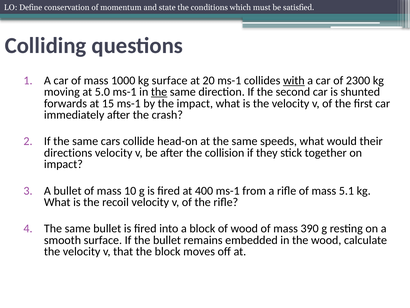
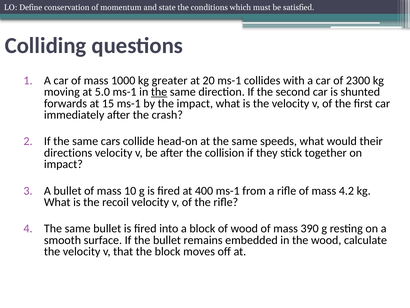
kg surface: surface -> greater
with underline: present -> none
5.1: 5.1 -> 4.2
